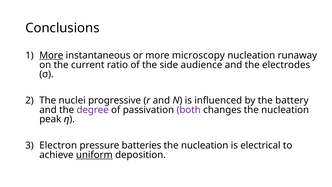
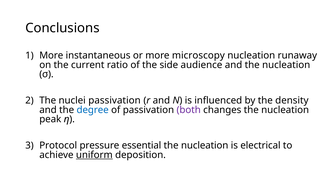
More at (51, 55) underline: present -> none
and the electrodes: electrodes -> nucleation
nuclei progressive: progressive -> passivation
battery: battery -> density
degree colour: purple -> blue
Electron: Electron -> Protocol
batteries: batteries -> essential
